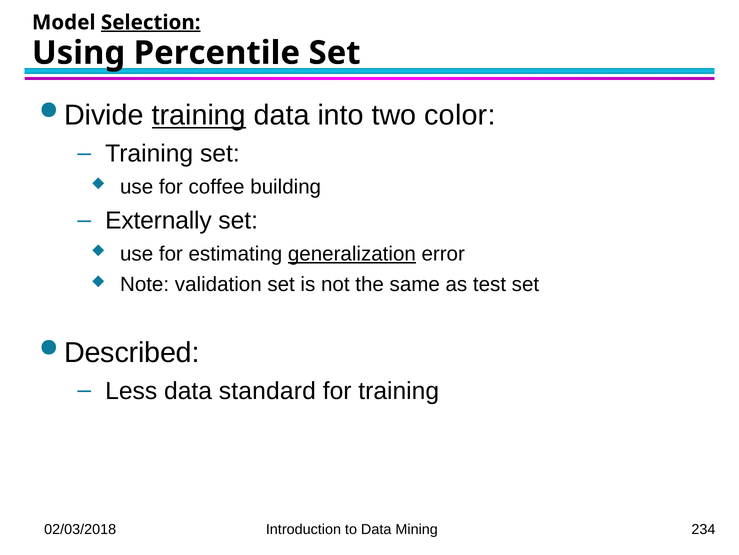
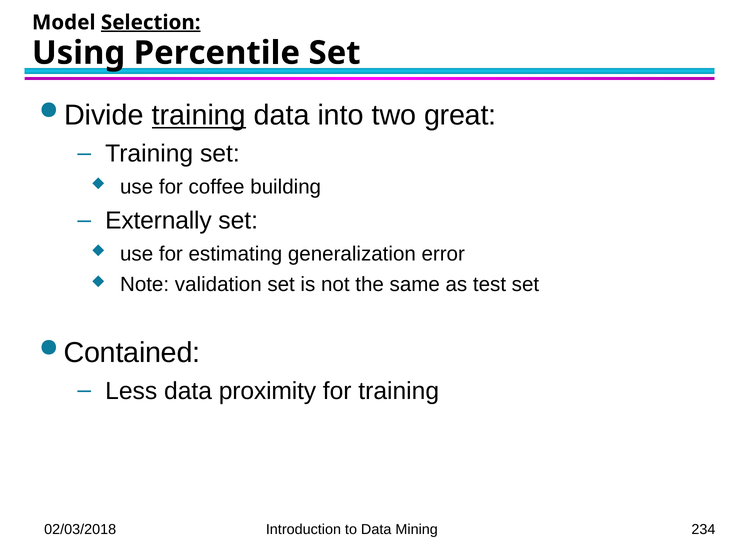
color: color -> great
generalization underline: present -> none
Described: Described -> Contained
standard: standard -> proximity
